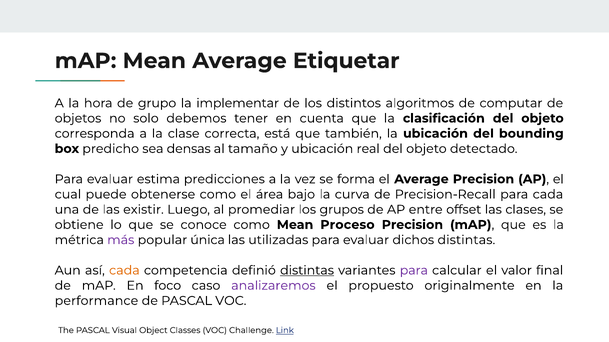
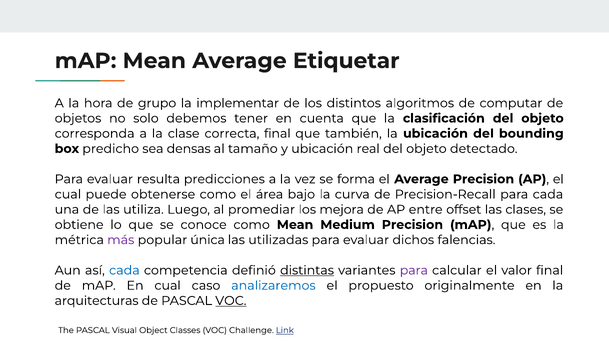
correcta está: está -> final
estima: estima -> resulta
existir: existir -> utiliza
grupos: grupos -> mejora
Proceso: Proceso -> Medium
dichos distintas: distintas -> falencias
cada at (124, 271) colour: orange -> blue
En foco: foco -> cual
analizaremos colour: purple -> blue
performance: performance -> arquitecturas
VOC at (231, 301) underline: none -> present
